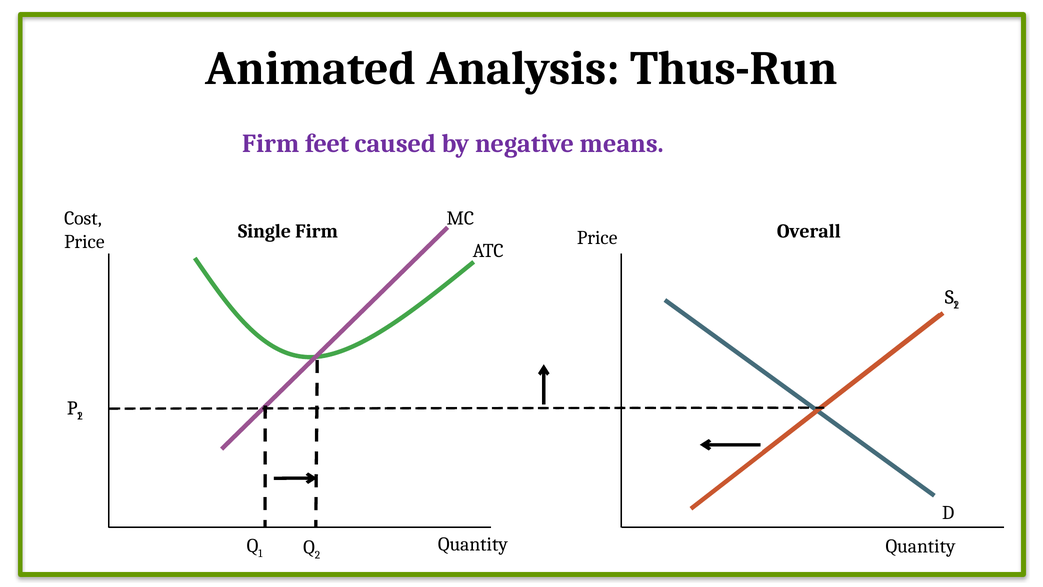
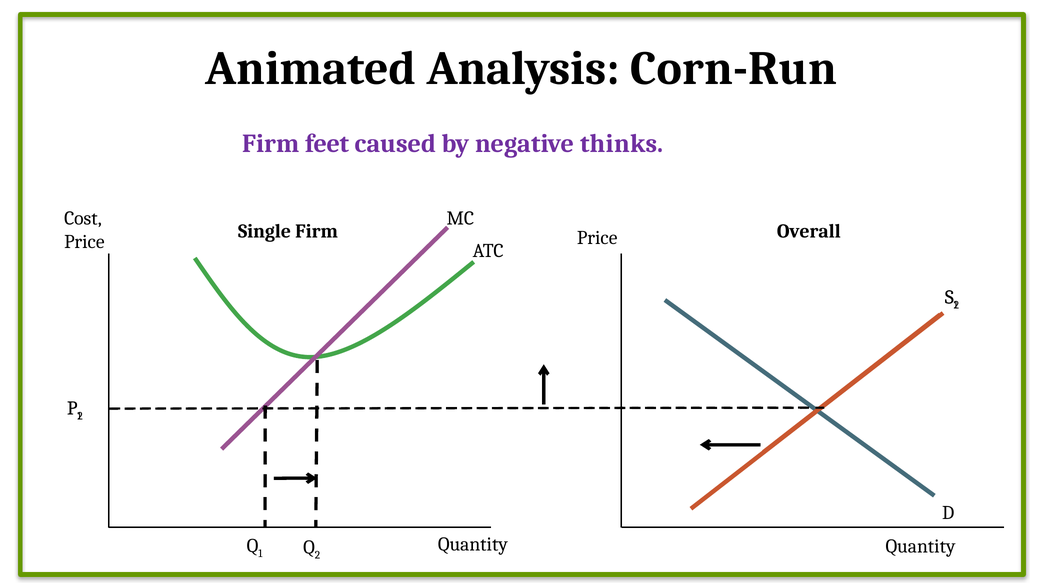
Thus-Run: Thus-Run -> Corn-Run
means: means -> thinks
